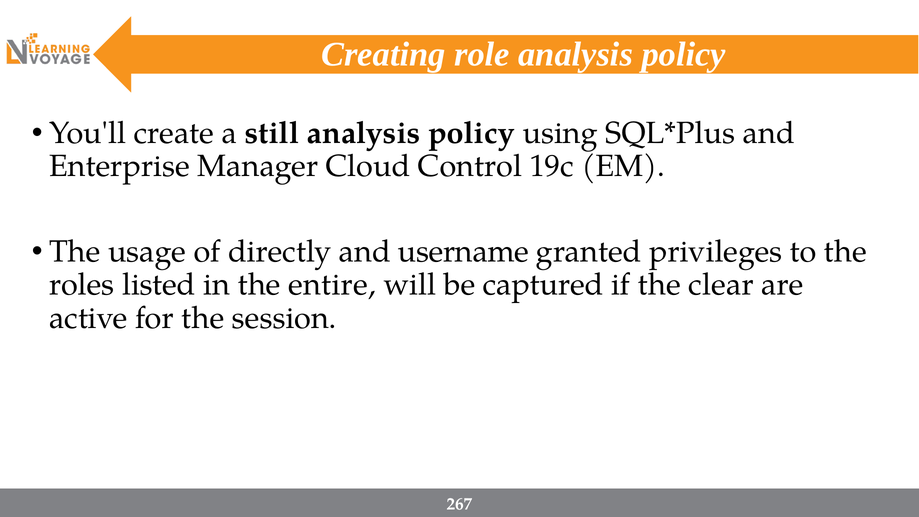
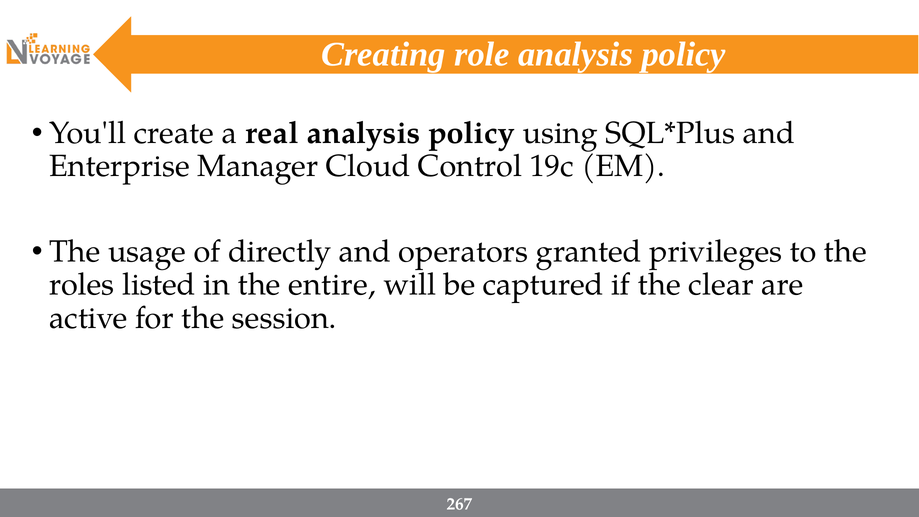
still: still -> real
username: username -> operators
